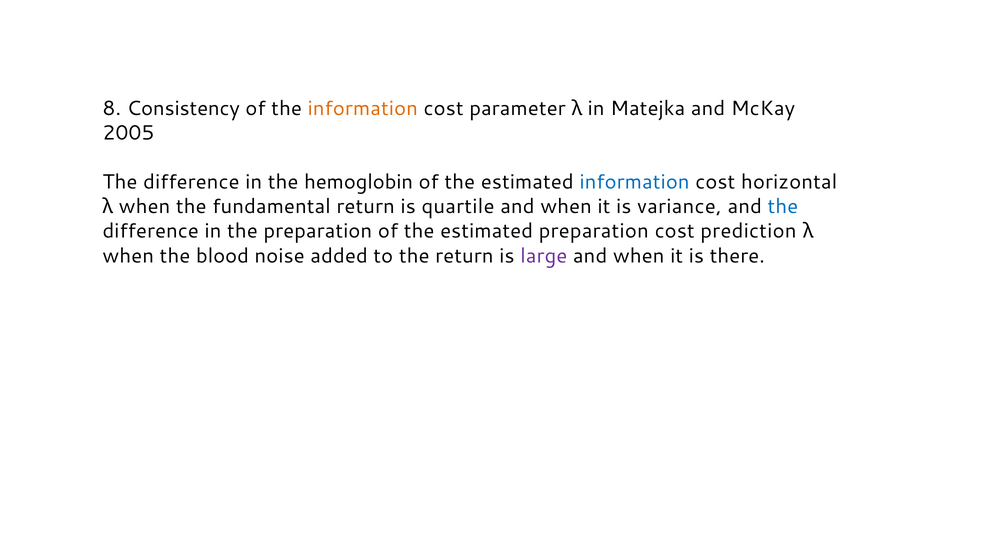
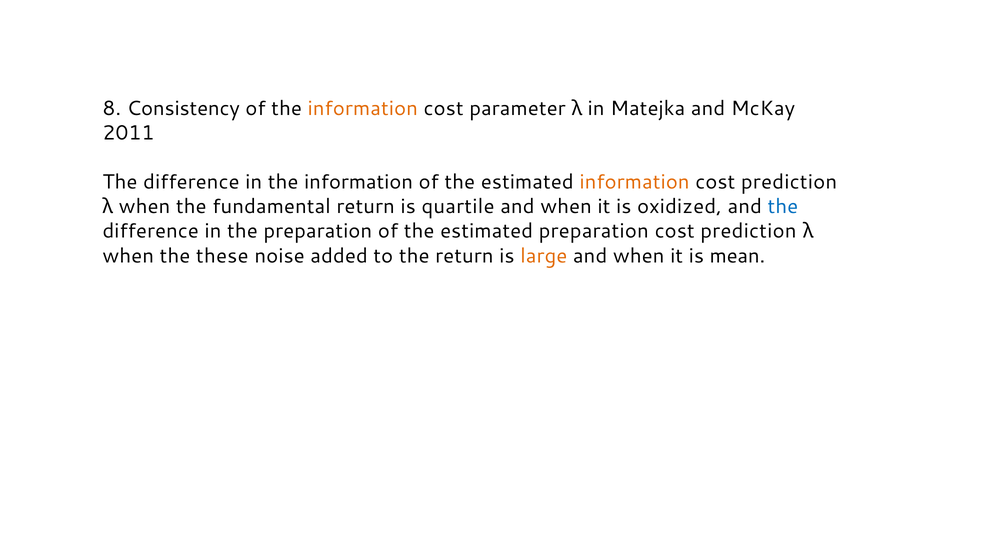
2005: 2005 -> 2011
in the hemoglobin: hemoglobin -> information
information at (635, 182) colour: blue -> orange
horizontal at (789, 182): horizontal -> prediction
variance: variance -> oxidized
blood: blood -> these
large colour: purple -> orange
there: there -> mean
